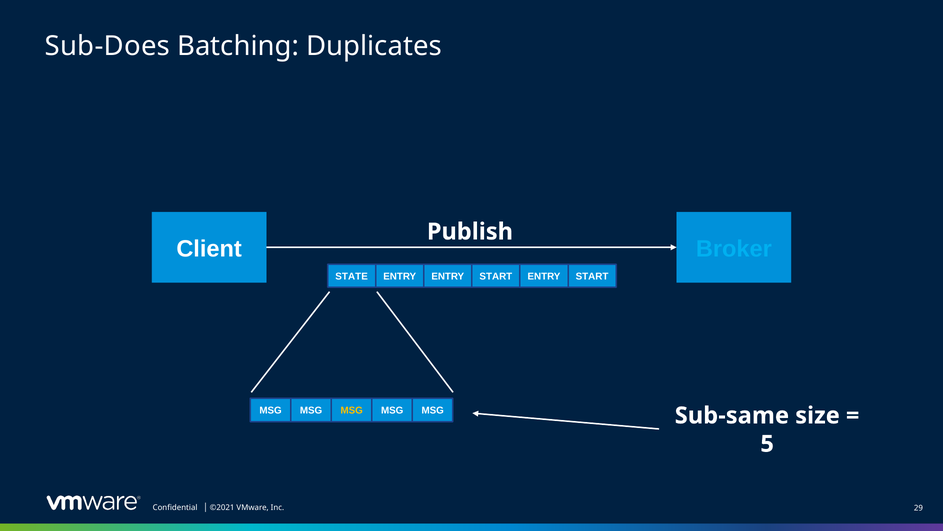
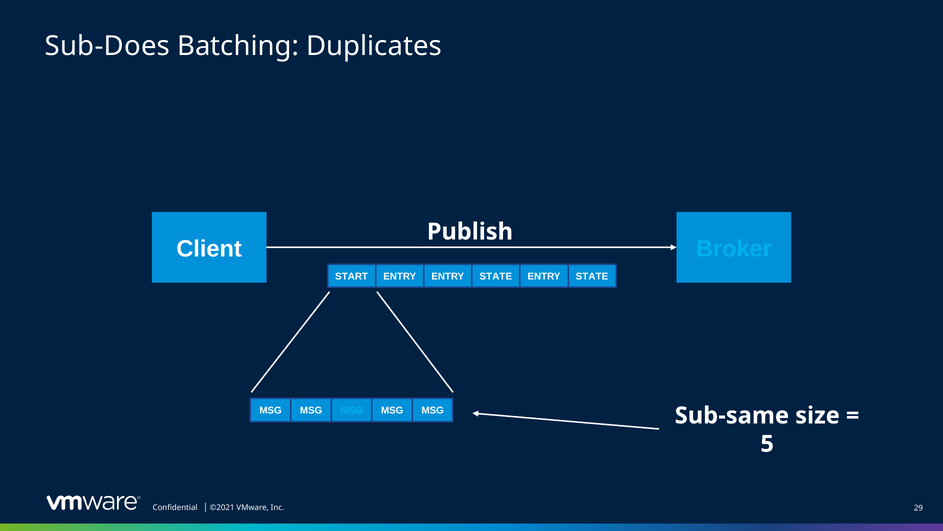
STATE: STATE -> START
ENTRY ENTRY START: START -> STATE
START at (592, 276): START -> STATE
MSG at (352, 410) colour: yellow -> light blue
